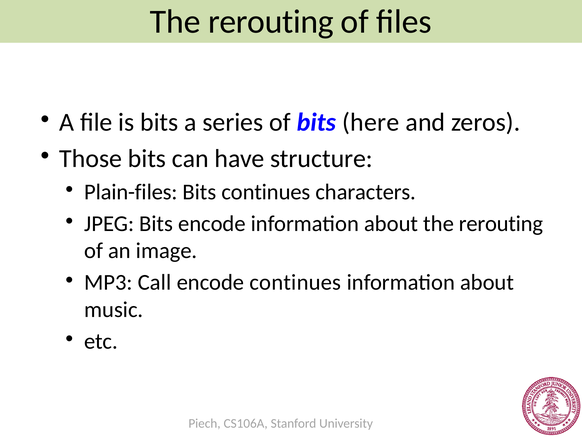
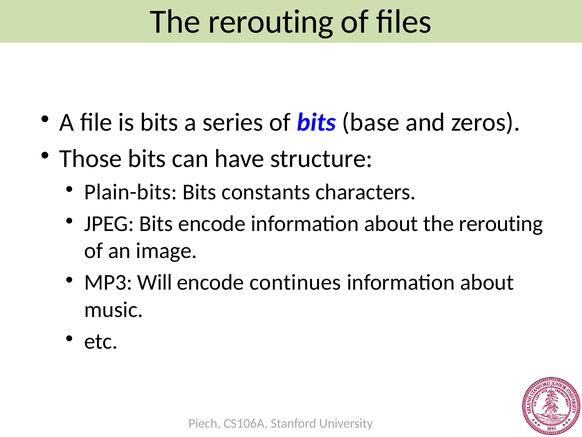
here: here -> base
Plain-files: Plain-files -> Plain-bits
Bits continues: continues -> constants
Call: Call -> Will
